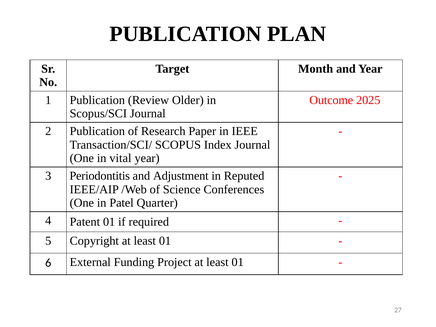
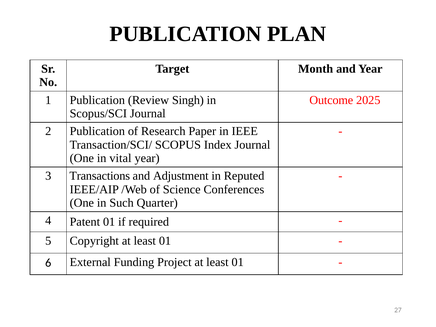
Older: Older -> Singh
Periodontitis: Periodontitis -> Transactions
Patel: Patel -> Such
